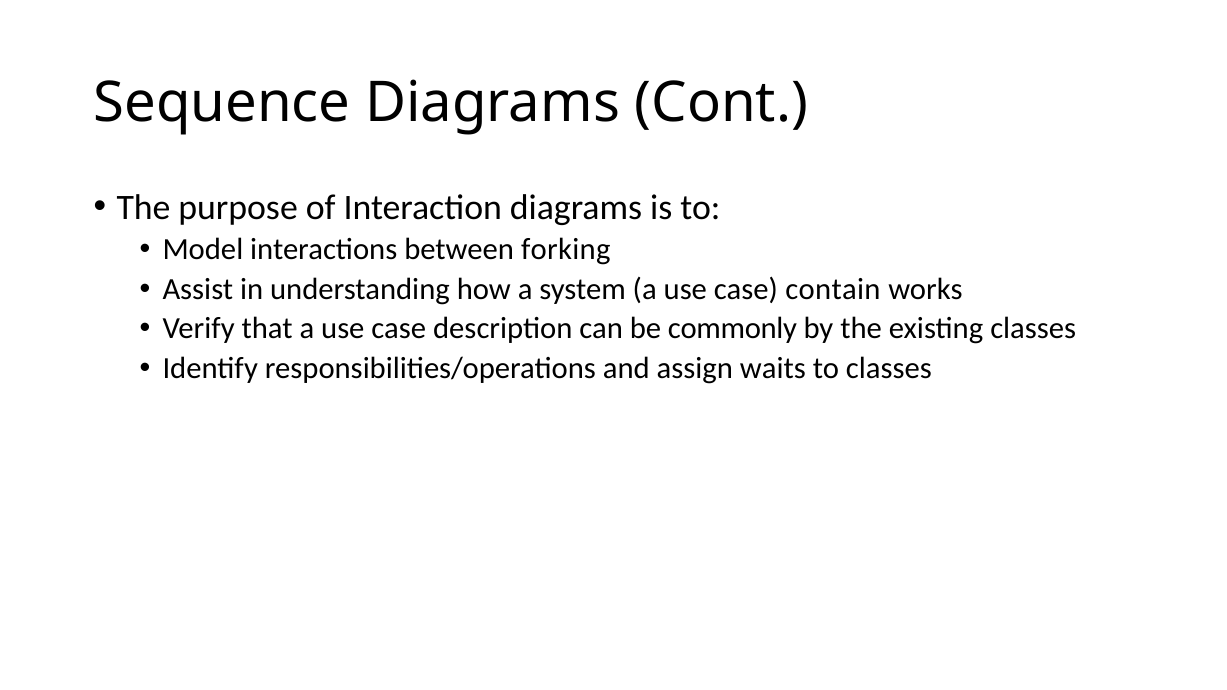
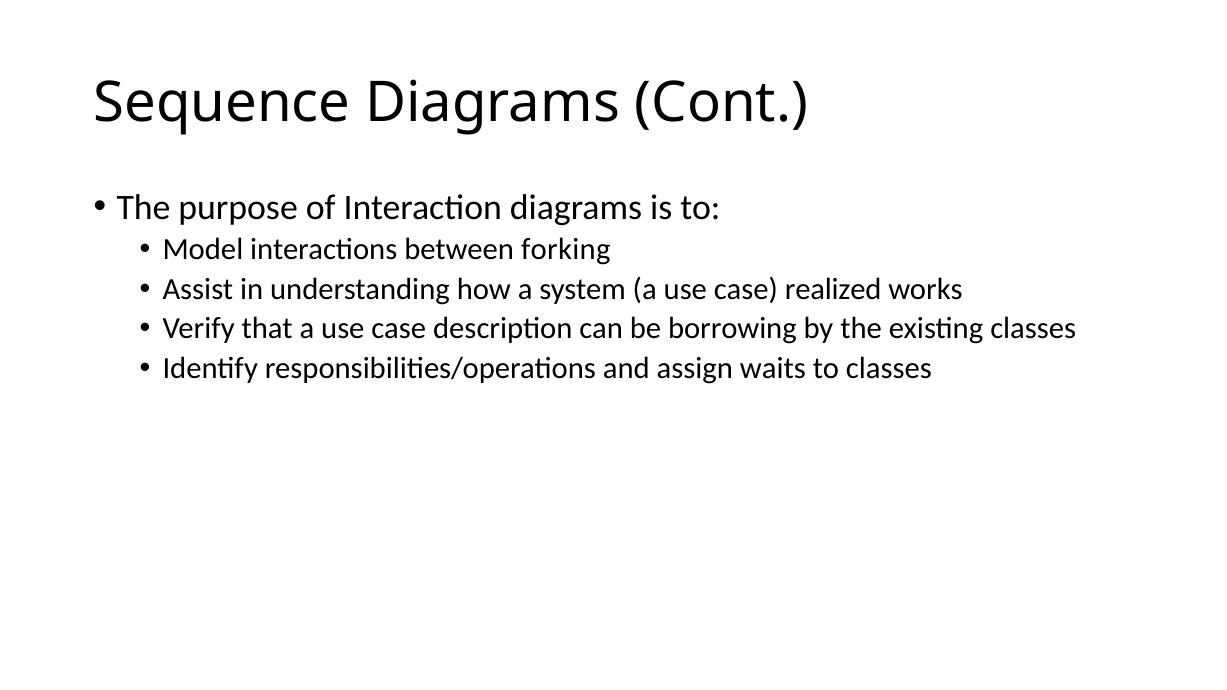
contain: contain -> realized
commonly: commonly -> borrowing
